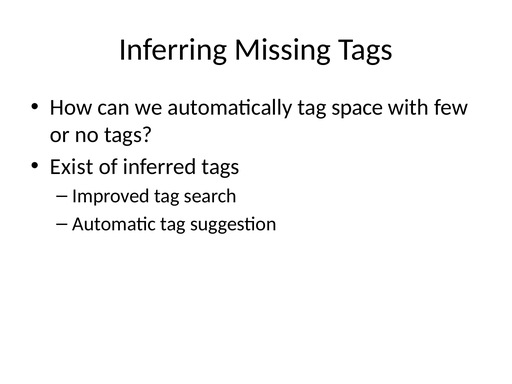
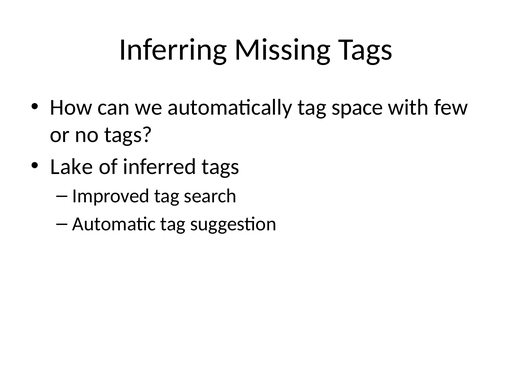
Exist: Exist -> Lake
